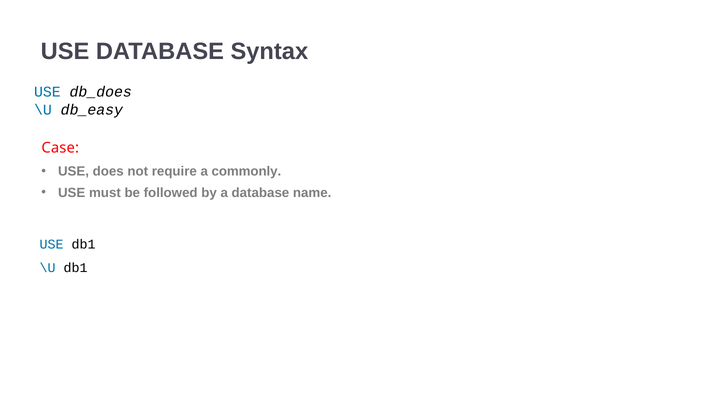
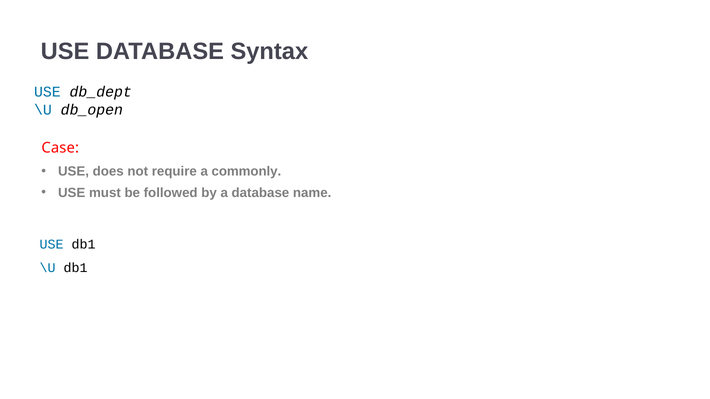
db_does: db_does -> db_dept
db_easy: db_easy -> db_open
